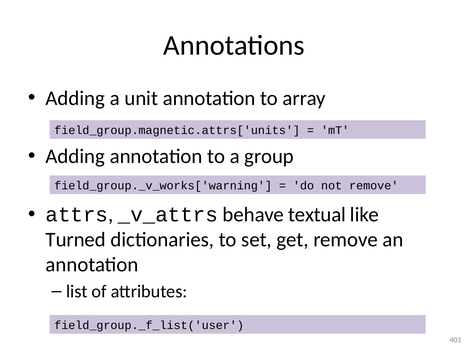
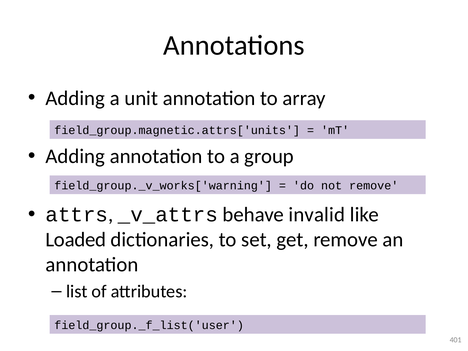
textual: textual -> invalid
Turned: Turned -> Loaded
